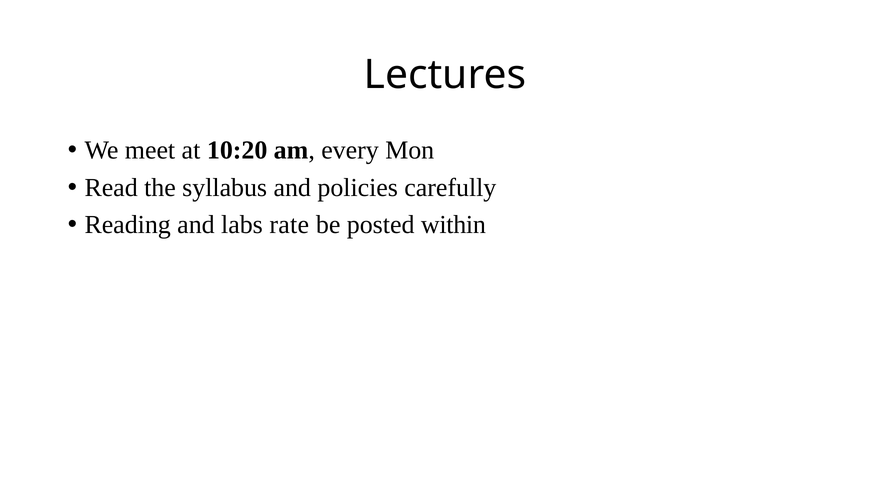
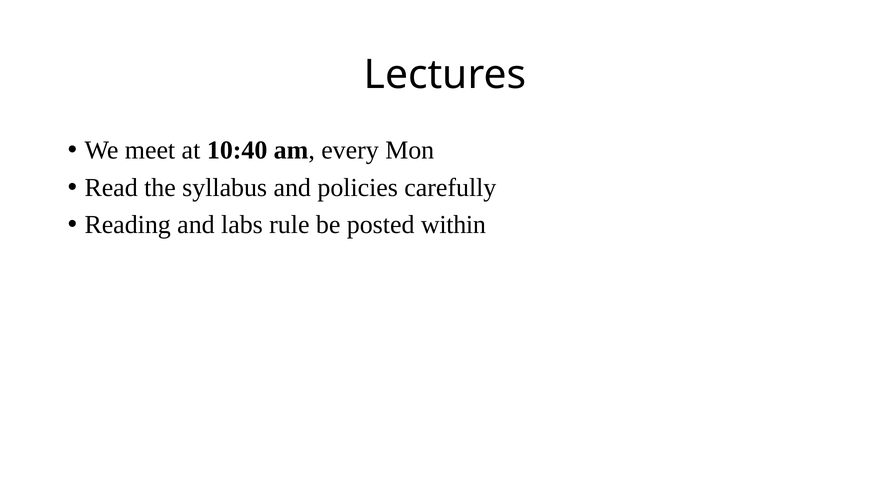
10:20: 10:20 -> 10:40
rate: rate -> rule
